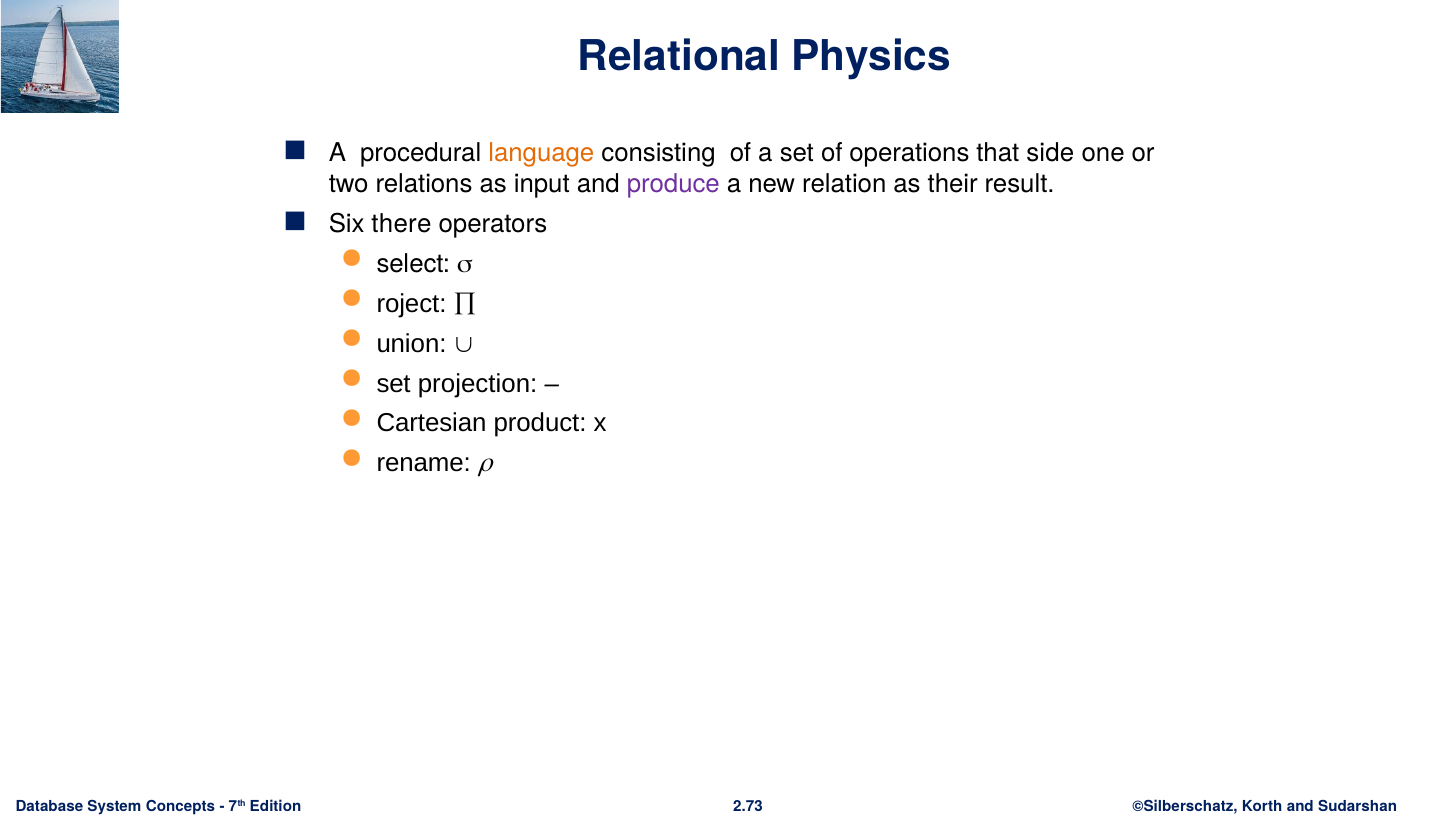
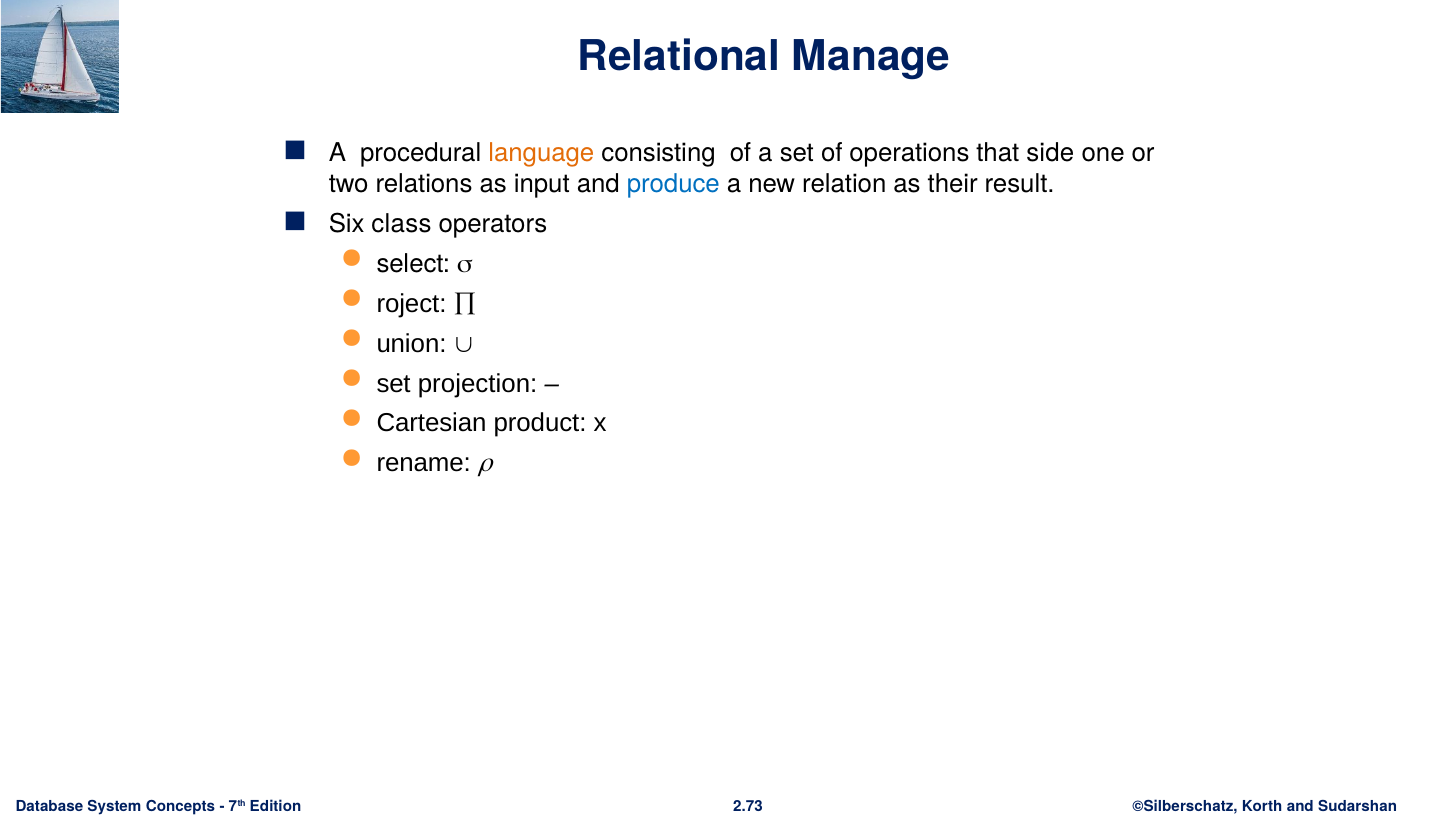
Physics: Physics -> Manage
produce colour: purple -> blue
there: there -> class
